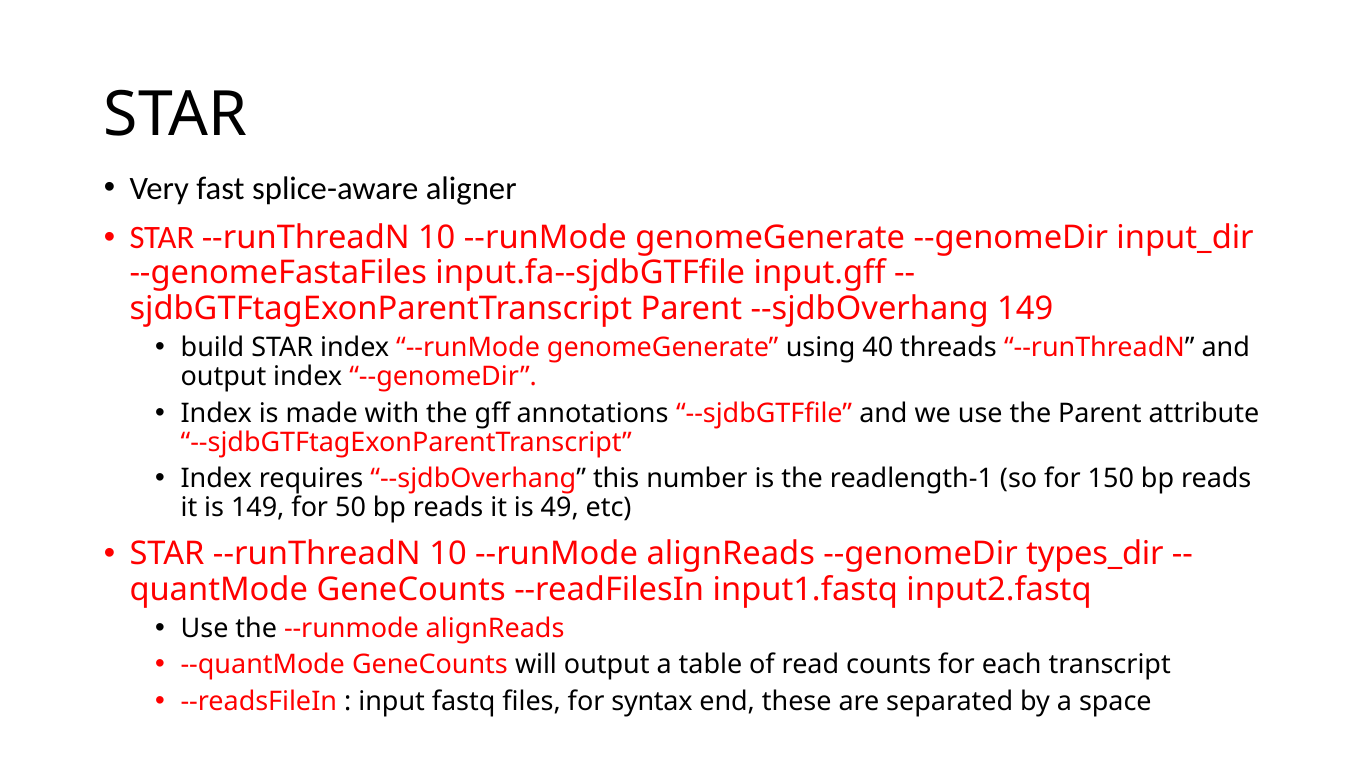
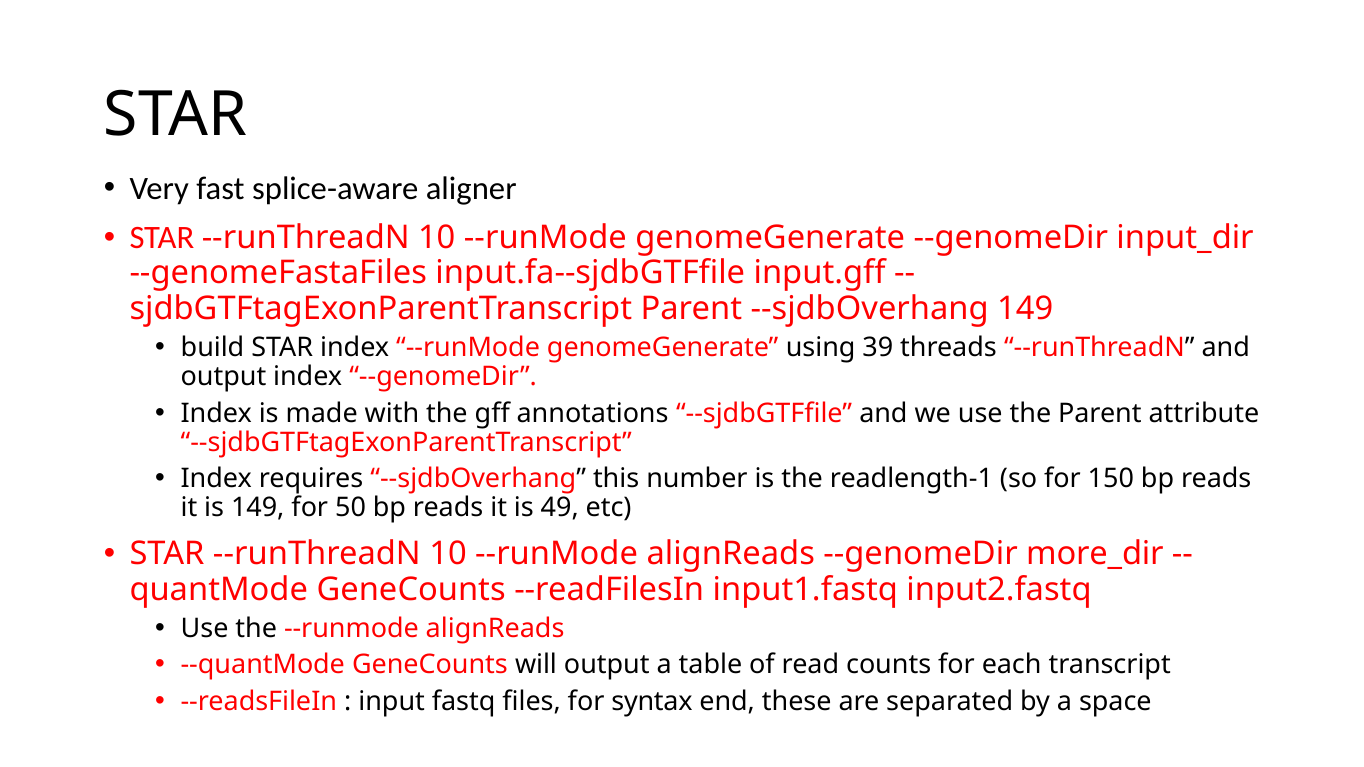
40: 40 -> 39
types_dir: types_dir -> more_dir
